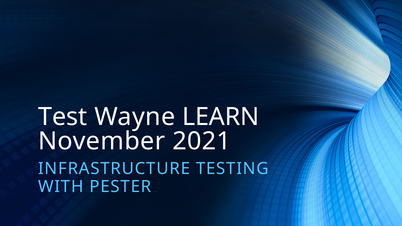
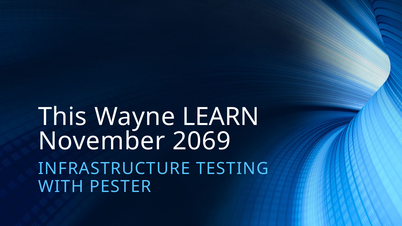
Test: Test -> This
2021: 2021 -> 2069
